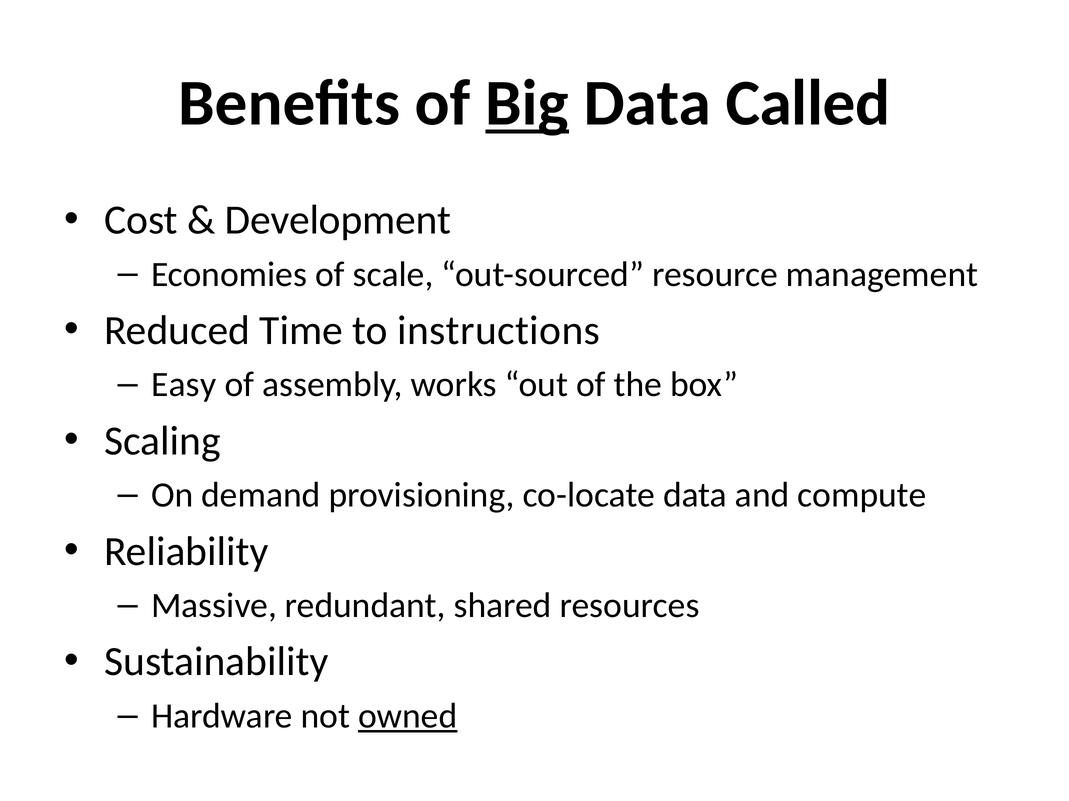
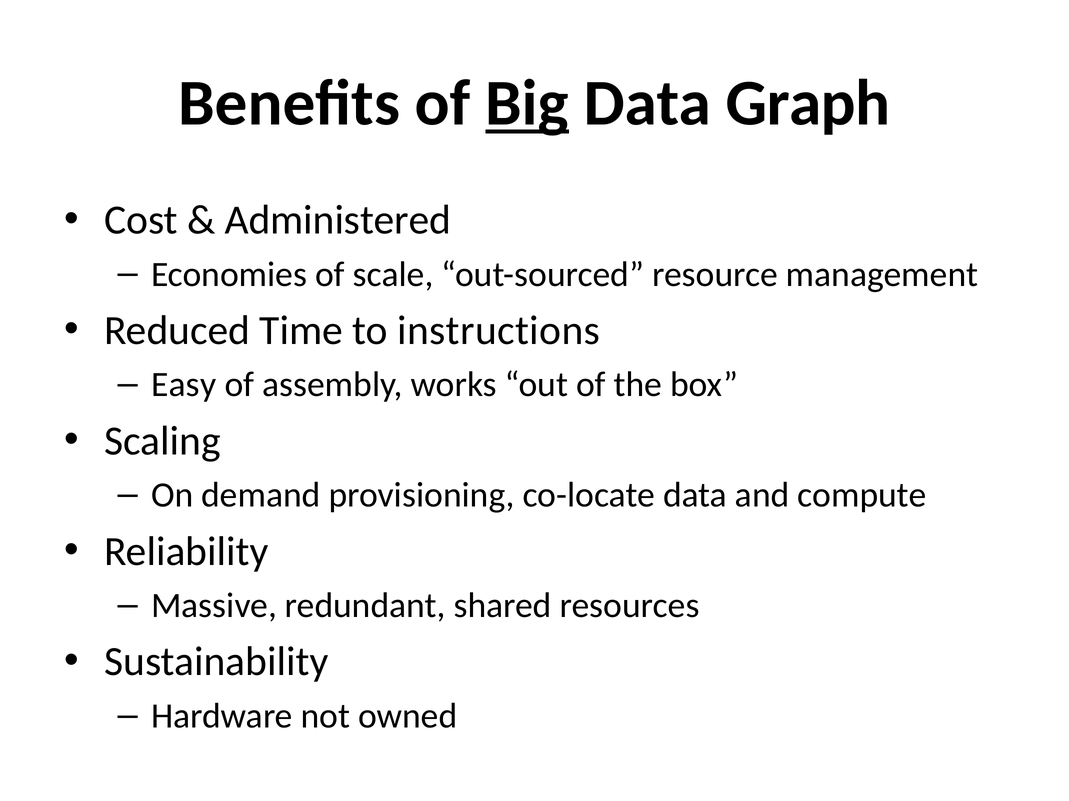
Called: Called -> Graph
Development: Development -> Administered
owned underline: present -> none
